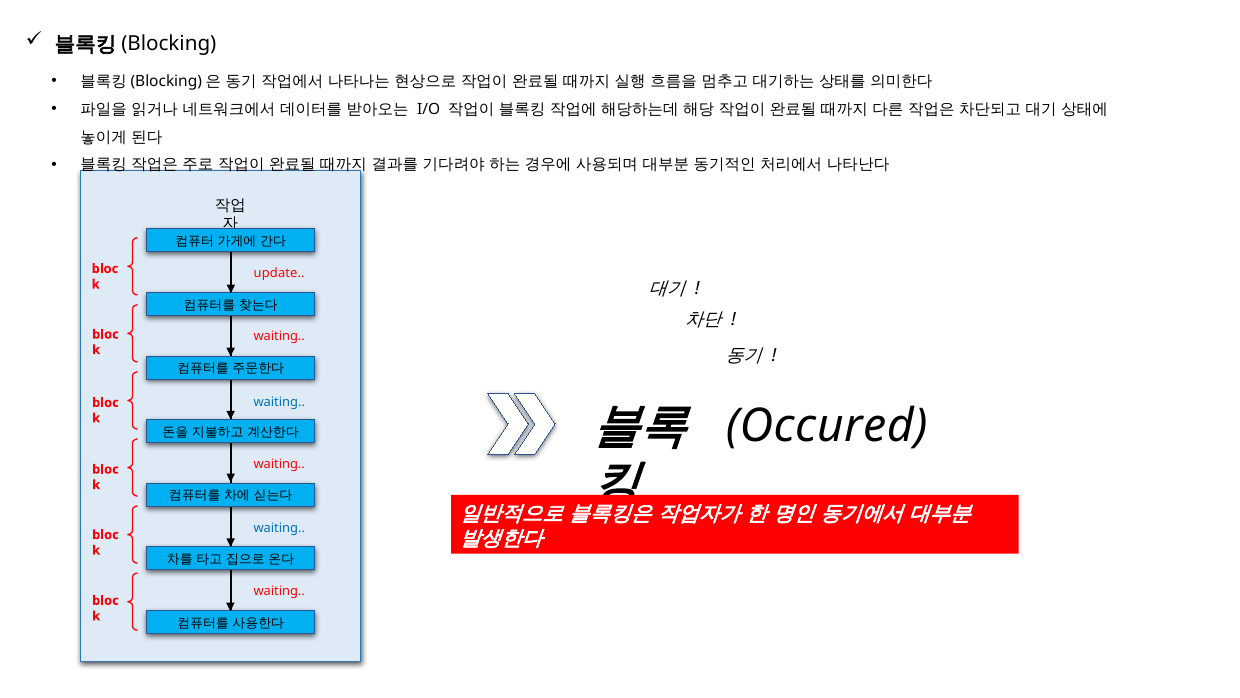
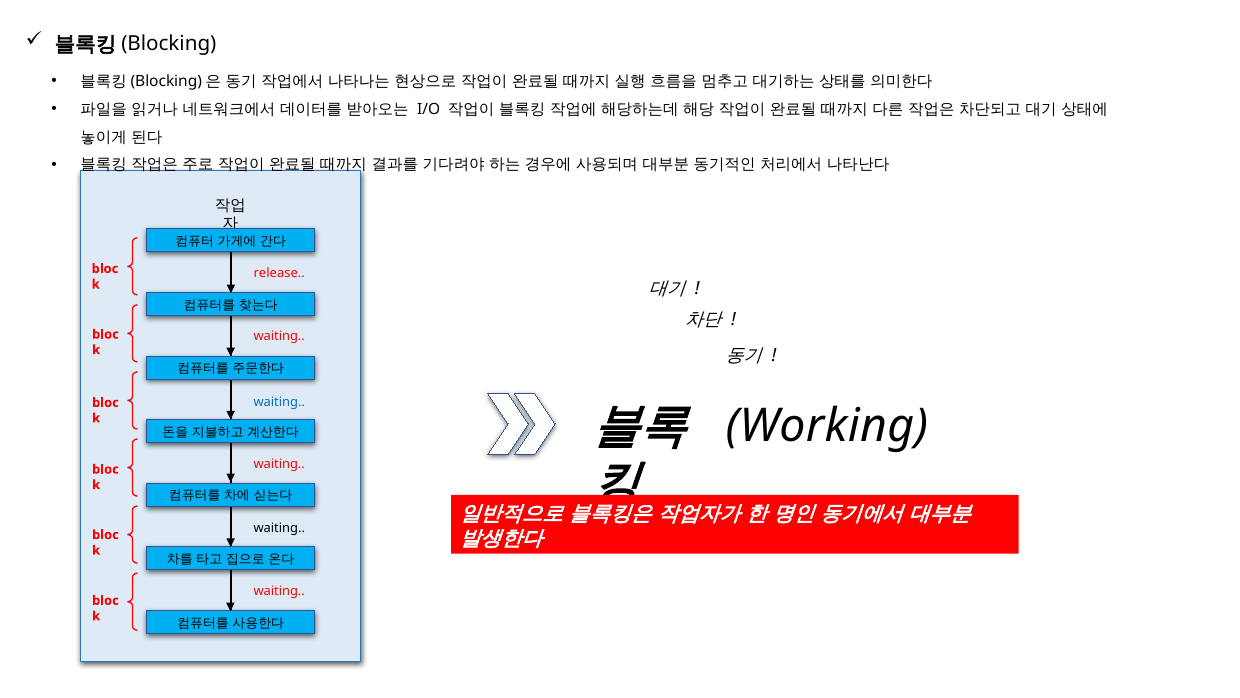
update: update -> release
Occured: Occured -> Working
waiting at (279, 528) colour: blue -> black
